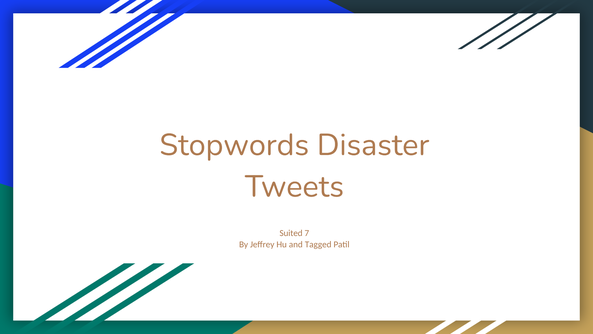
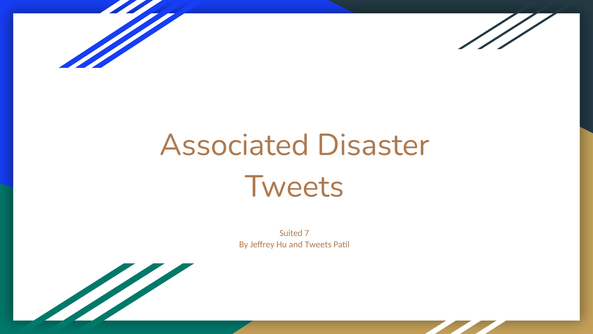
Stopwords: Stopwords -> Associated
and Tagged: Tagged -> Tweets
